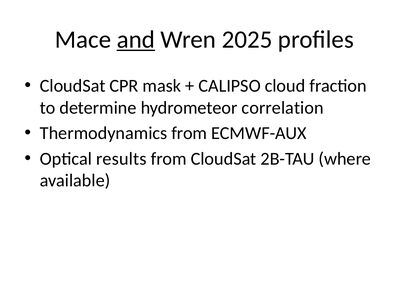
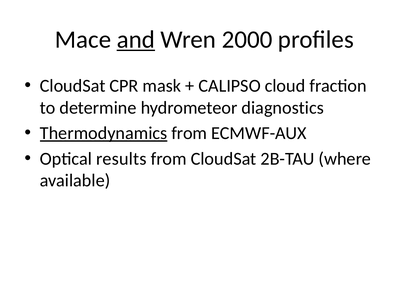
2025: 2025 -> 2000
correlation: correlation -> diagnostics
Thermodynamics underline: none -> present
